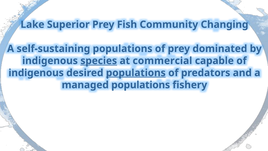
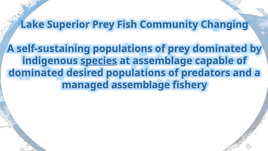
at commercial: commercial -> assemblage
indigenous at (36, 73): indigenous -> dominated
populations at (136, 73) underline: present -> none
managed populations: populations -> assemblage
